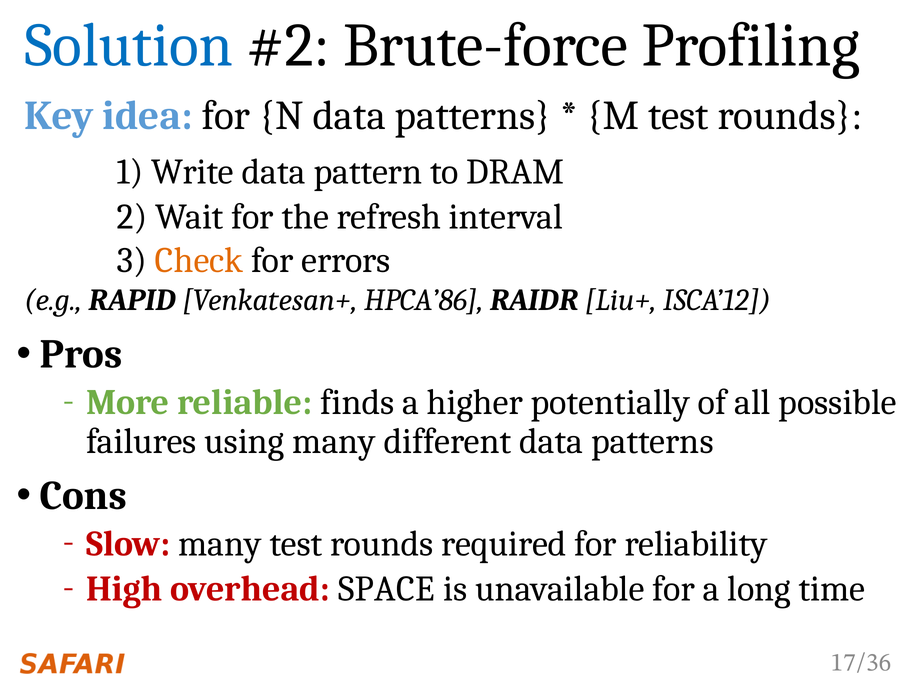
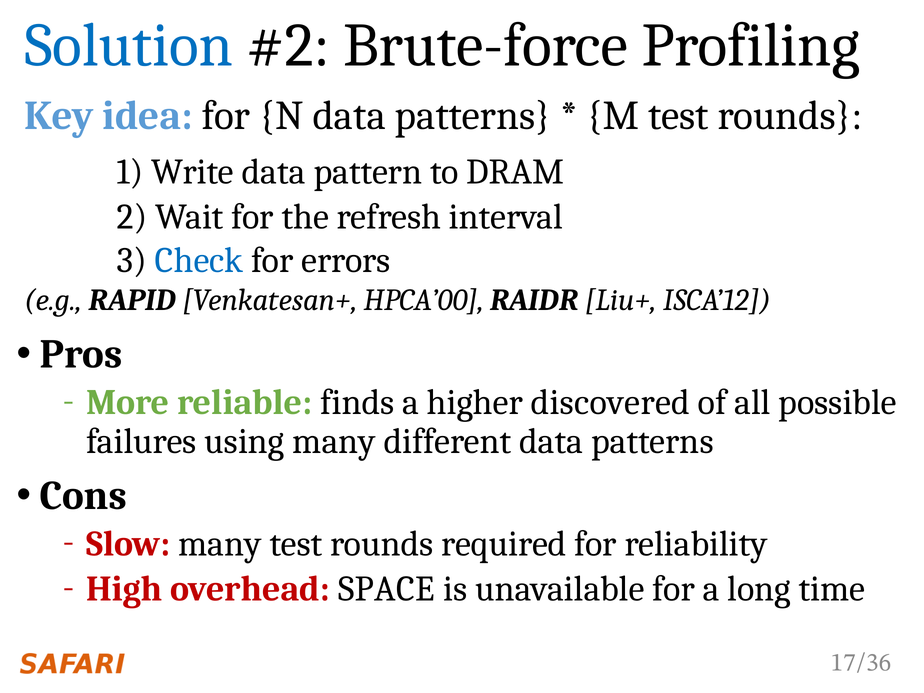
Check colour: orange -> blue
HPCA’86: HPCA’86 -> HPCA’00
potentially: potentially -> discovered
